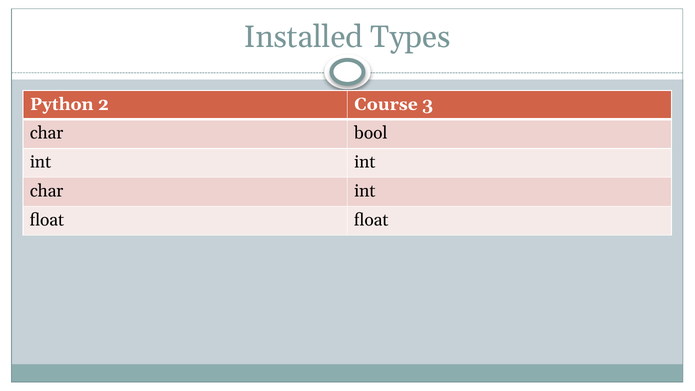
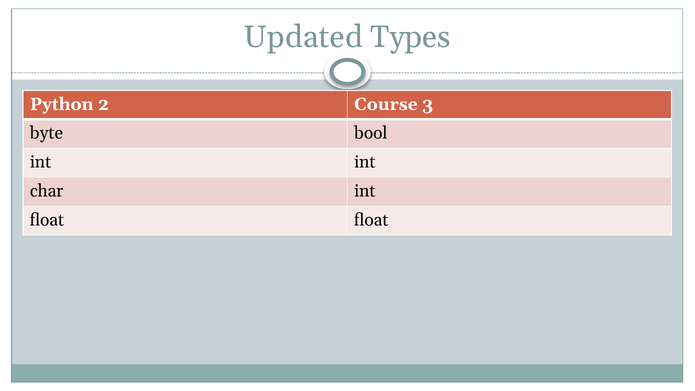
Installed: Installed -> Updated
char at (47, 133): char -> byte
